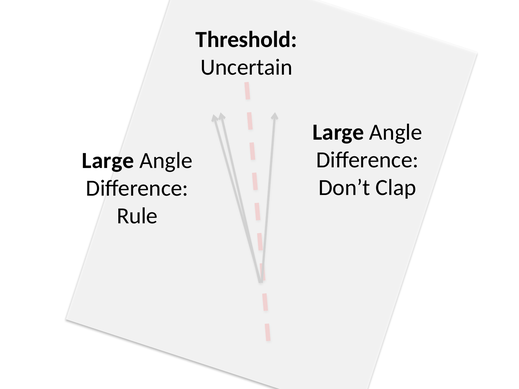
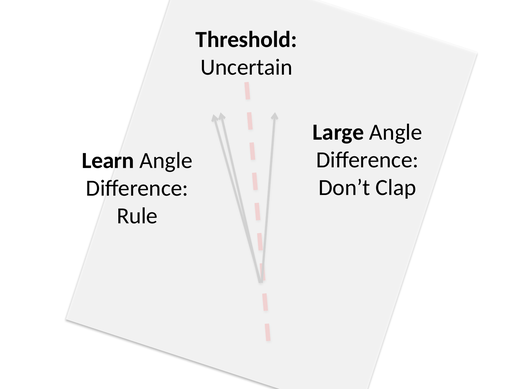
Large at (108, 161): Large -> Learn
